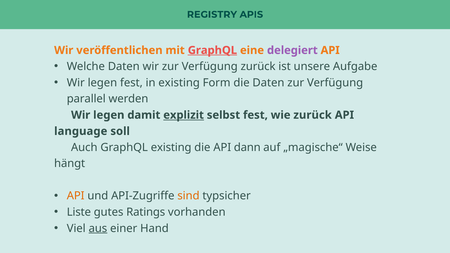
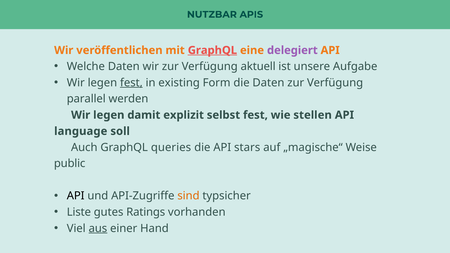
REGISTRY: REGISTRY -> NUTZBAR
Verfügung zurück: zurück -> aktuell
fest at (131, 83) underline: none -> present
explizit underline: present -> none
wie zurück: zurück -> stellen
GraphQL existing: existing -> queries
dann: dann -> stars
hängt: hängt -> public
API at (76, 196) colour: orange -> black
